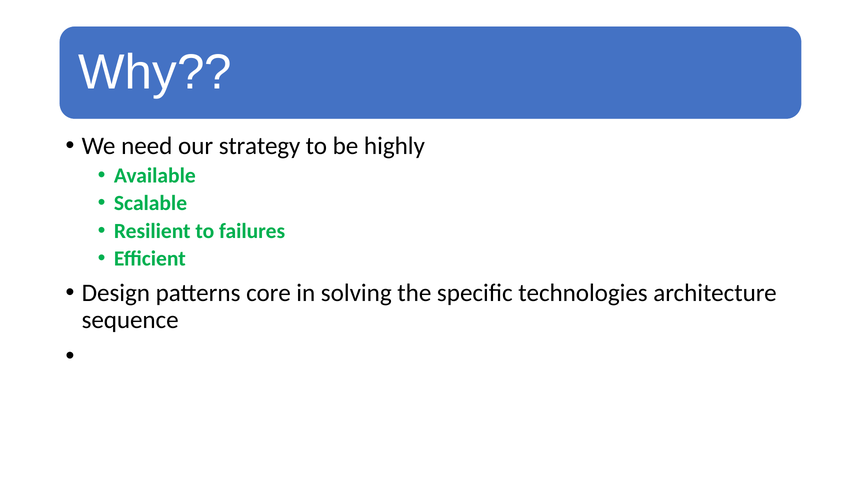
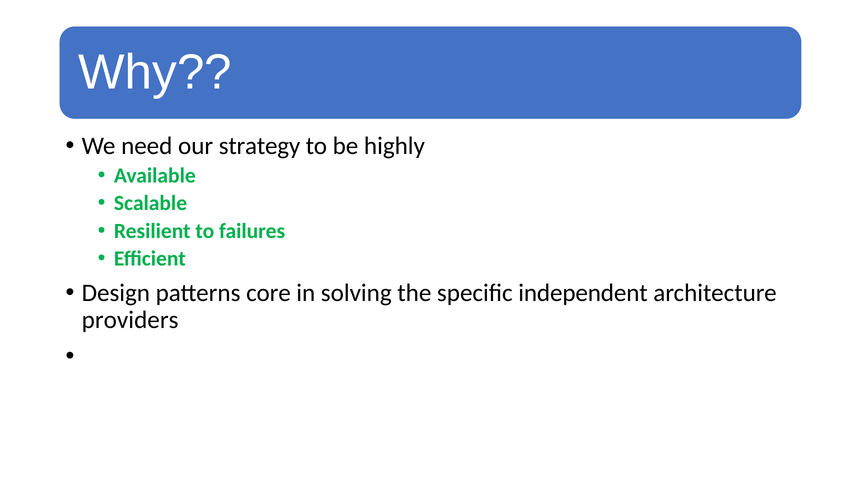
technologies: technologies -> independent
sequence: sequence -> providers
